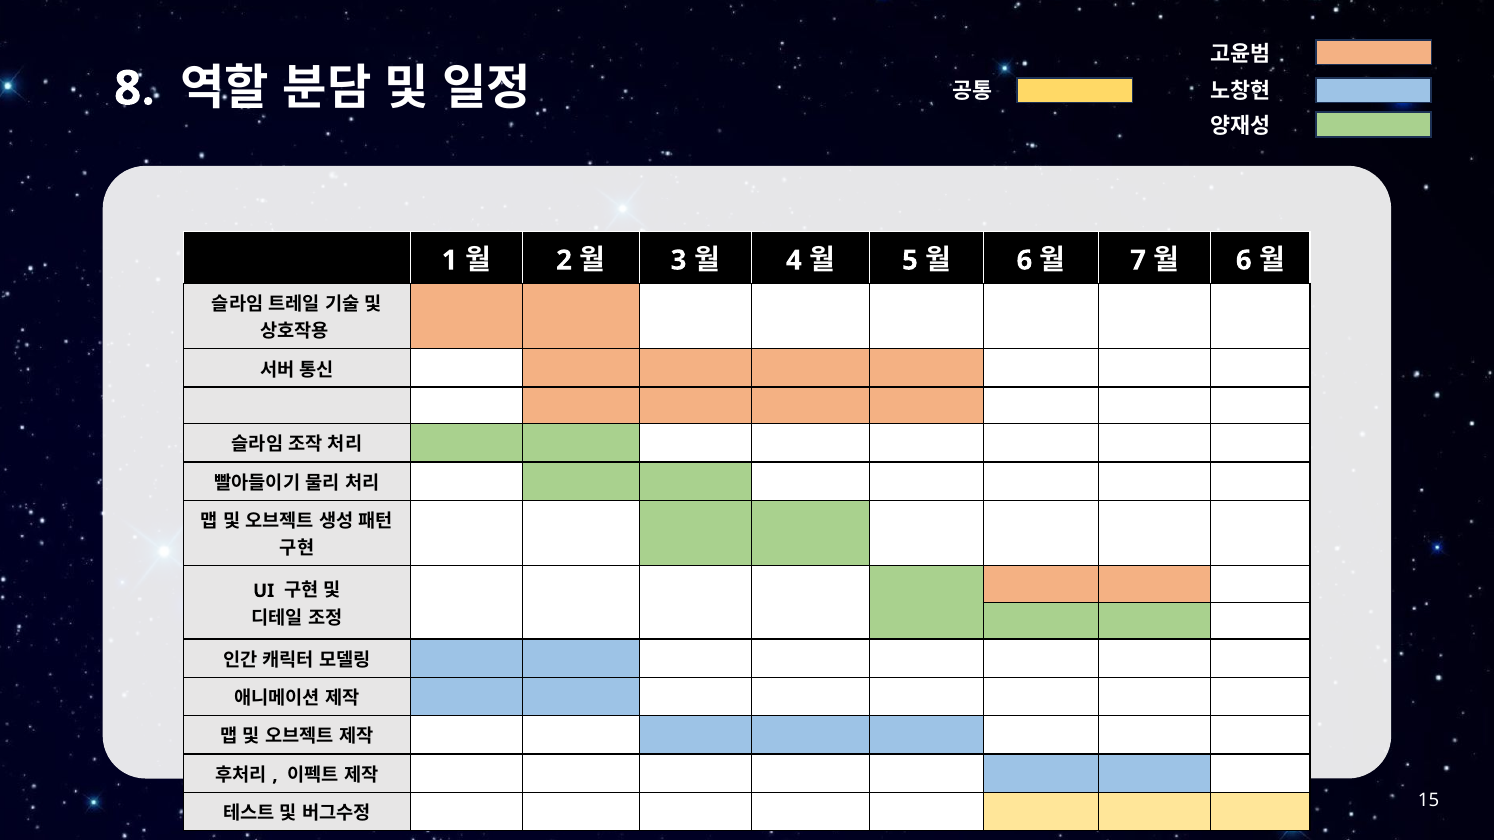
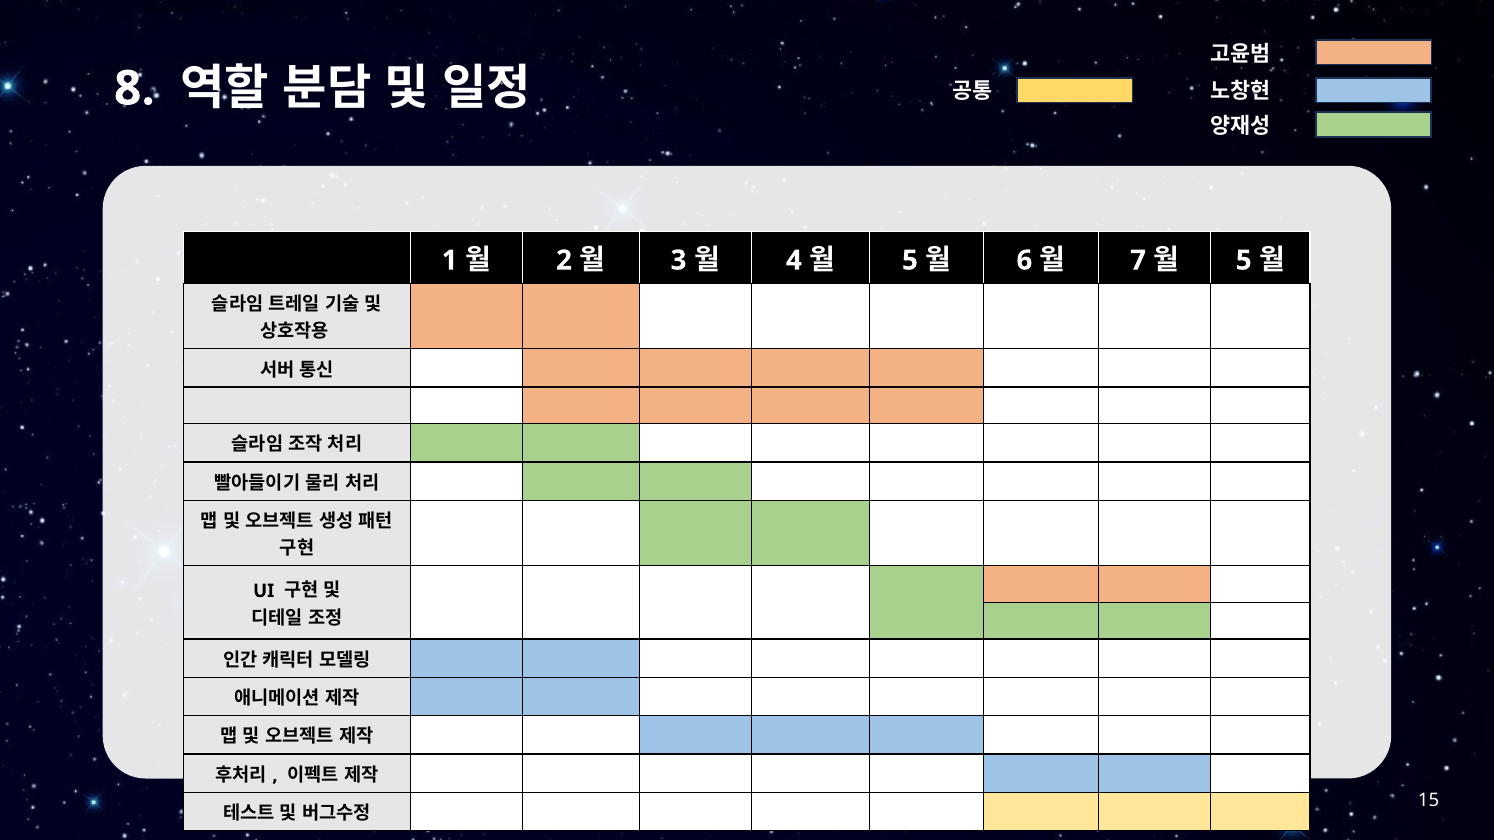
6 at (1244, 260): 6 -> 5
